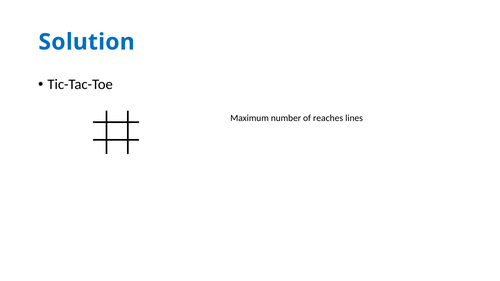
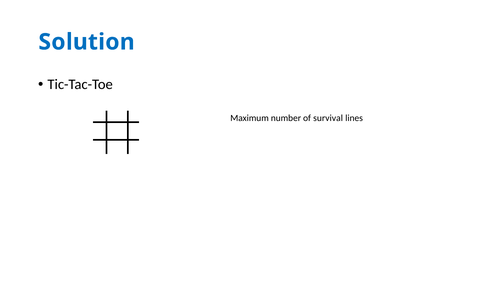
reaches: reaches -> survival
